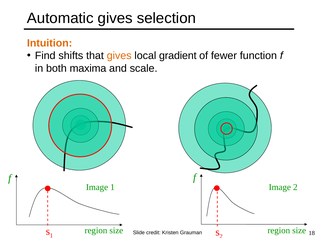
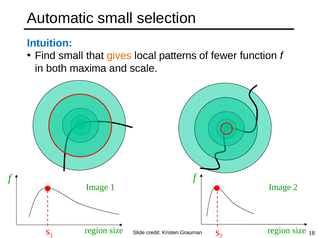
Automatic gives: gives -> small
Intuition colour: orange -> blue
Find shifts: shifts -> small
gradient: gradient -> patterns
